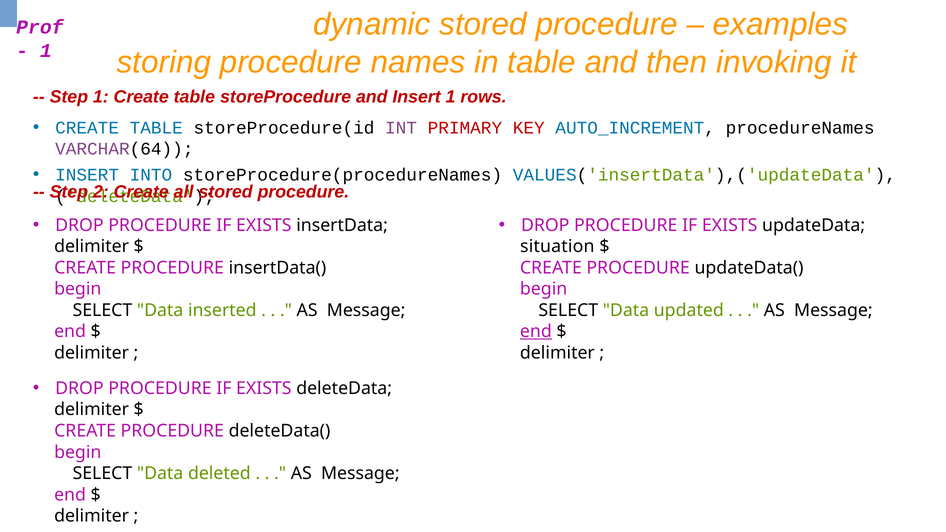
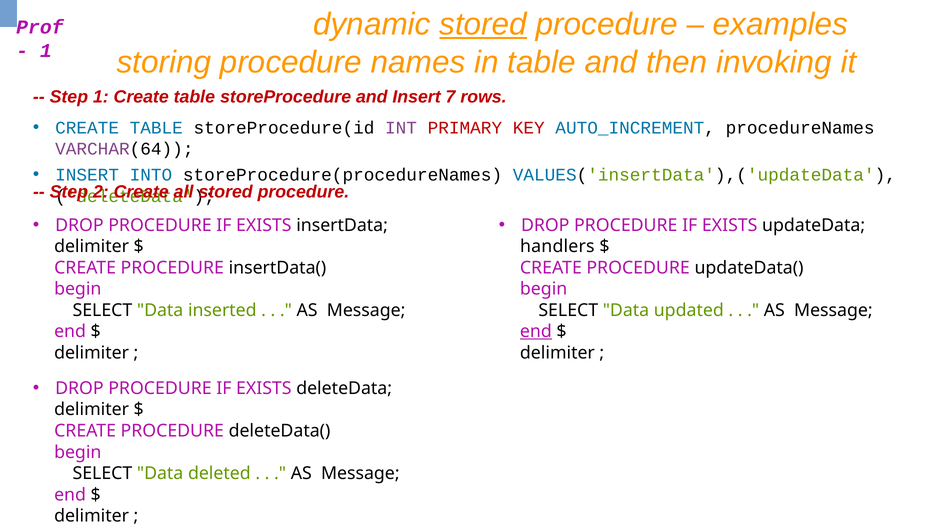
stored at (483, 25) underline: none -> present
Insert 1: 1 -> 7
situation: situation -> handlers
